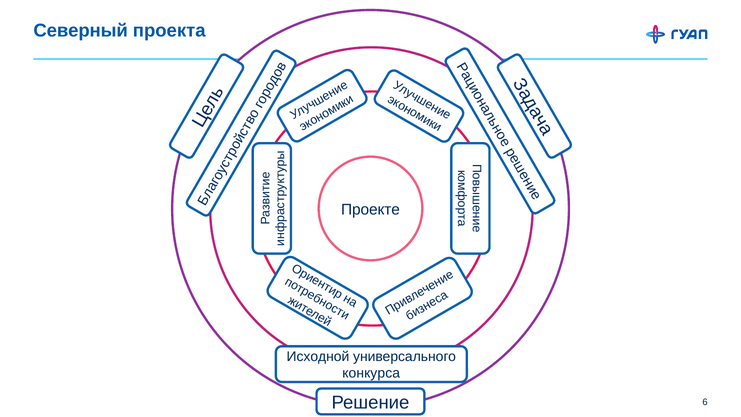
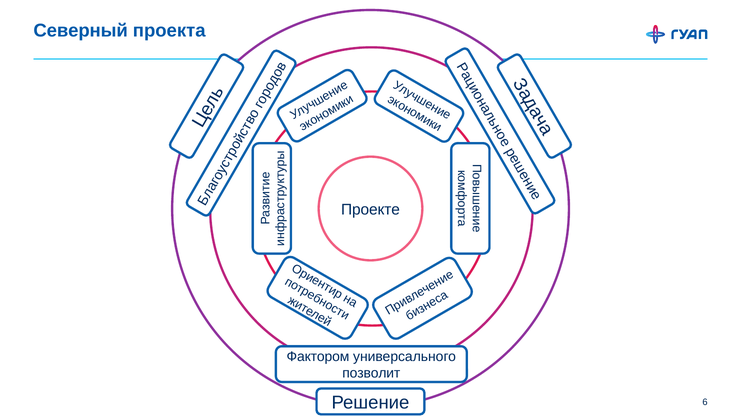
Исходной: Исходной -> Фактором
конкурса: конкурса -> позволит
